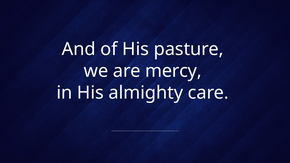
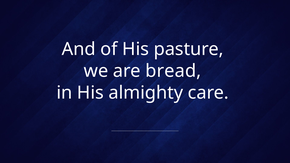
mercy: mercy -> bread
